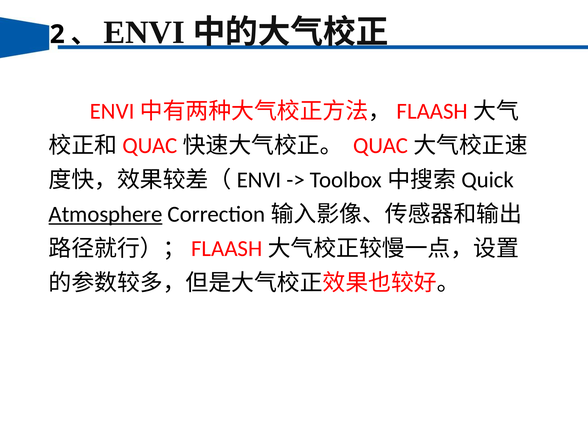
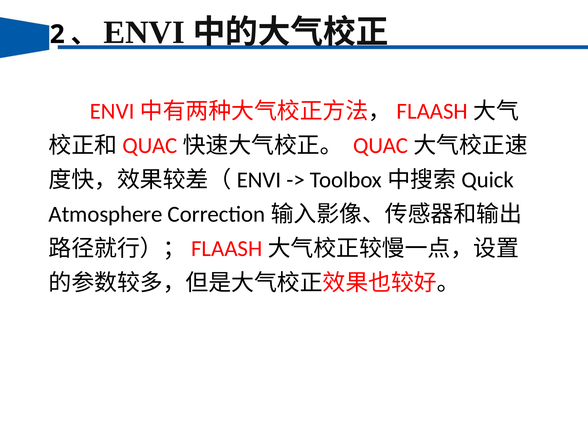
Atmosphere underline: present -> none
